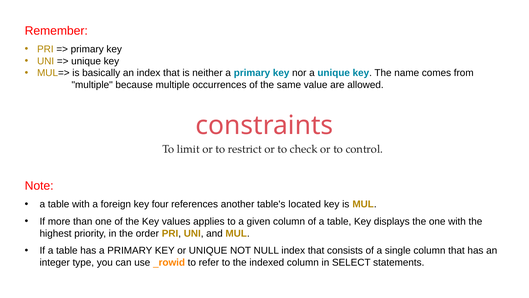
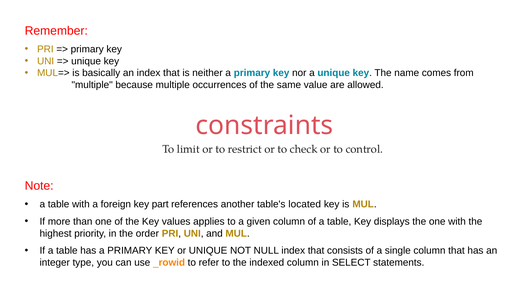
four: four -> part
